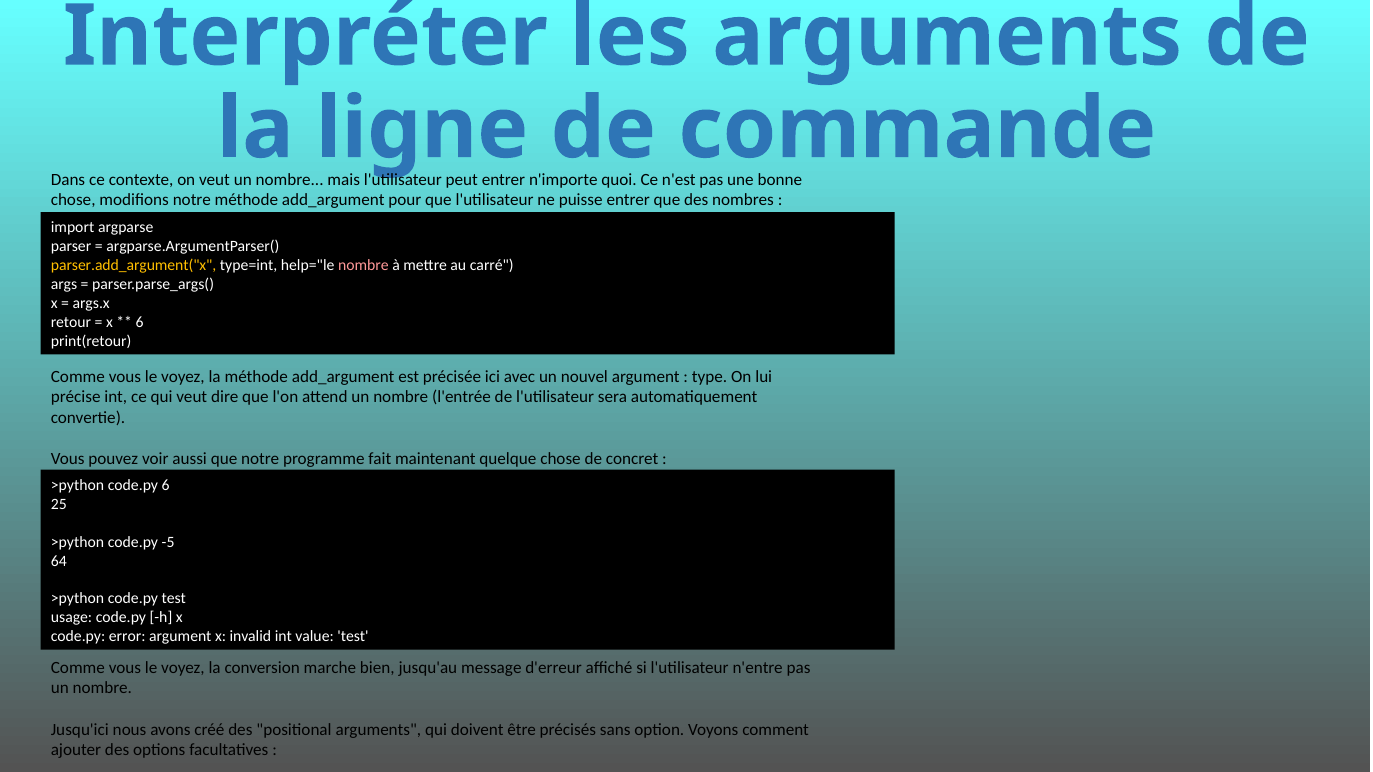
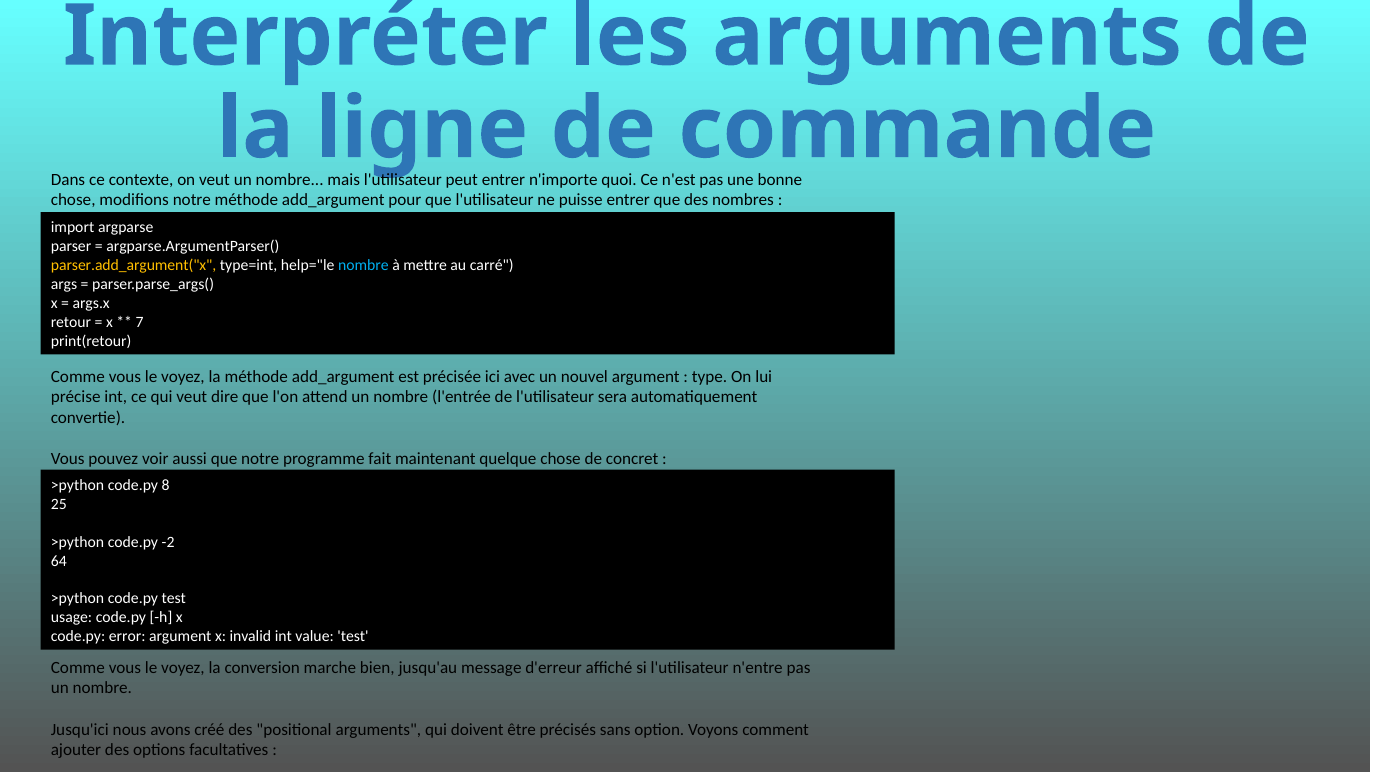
nombre at (363, 266) colour: pink -> light blue
6 at (140, 322): 6 -> 7
code.py 6: 6 -> 8
-5: -5 -> -2
